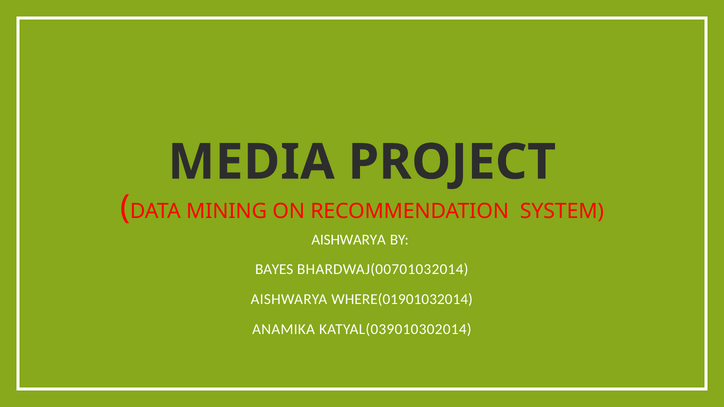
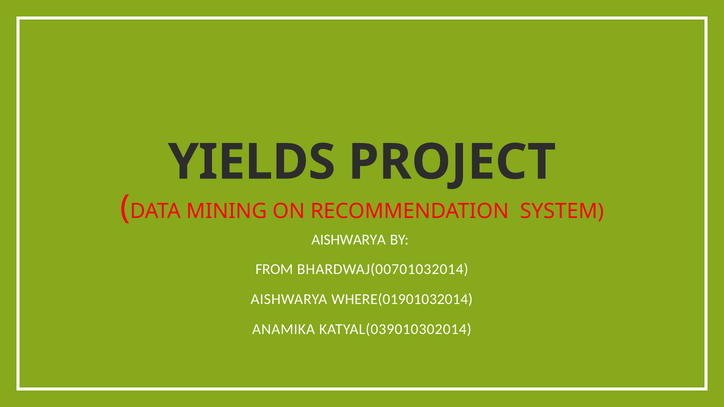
MEDIA: MEDIA -> YIELDS
BAYES: BAYES -> FROM
